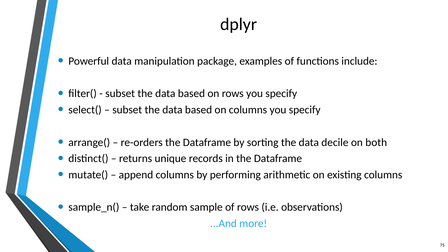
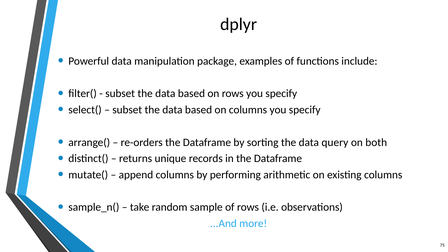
decile: decile -> query
